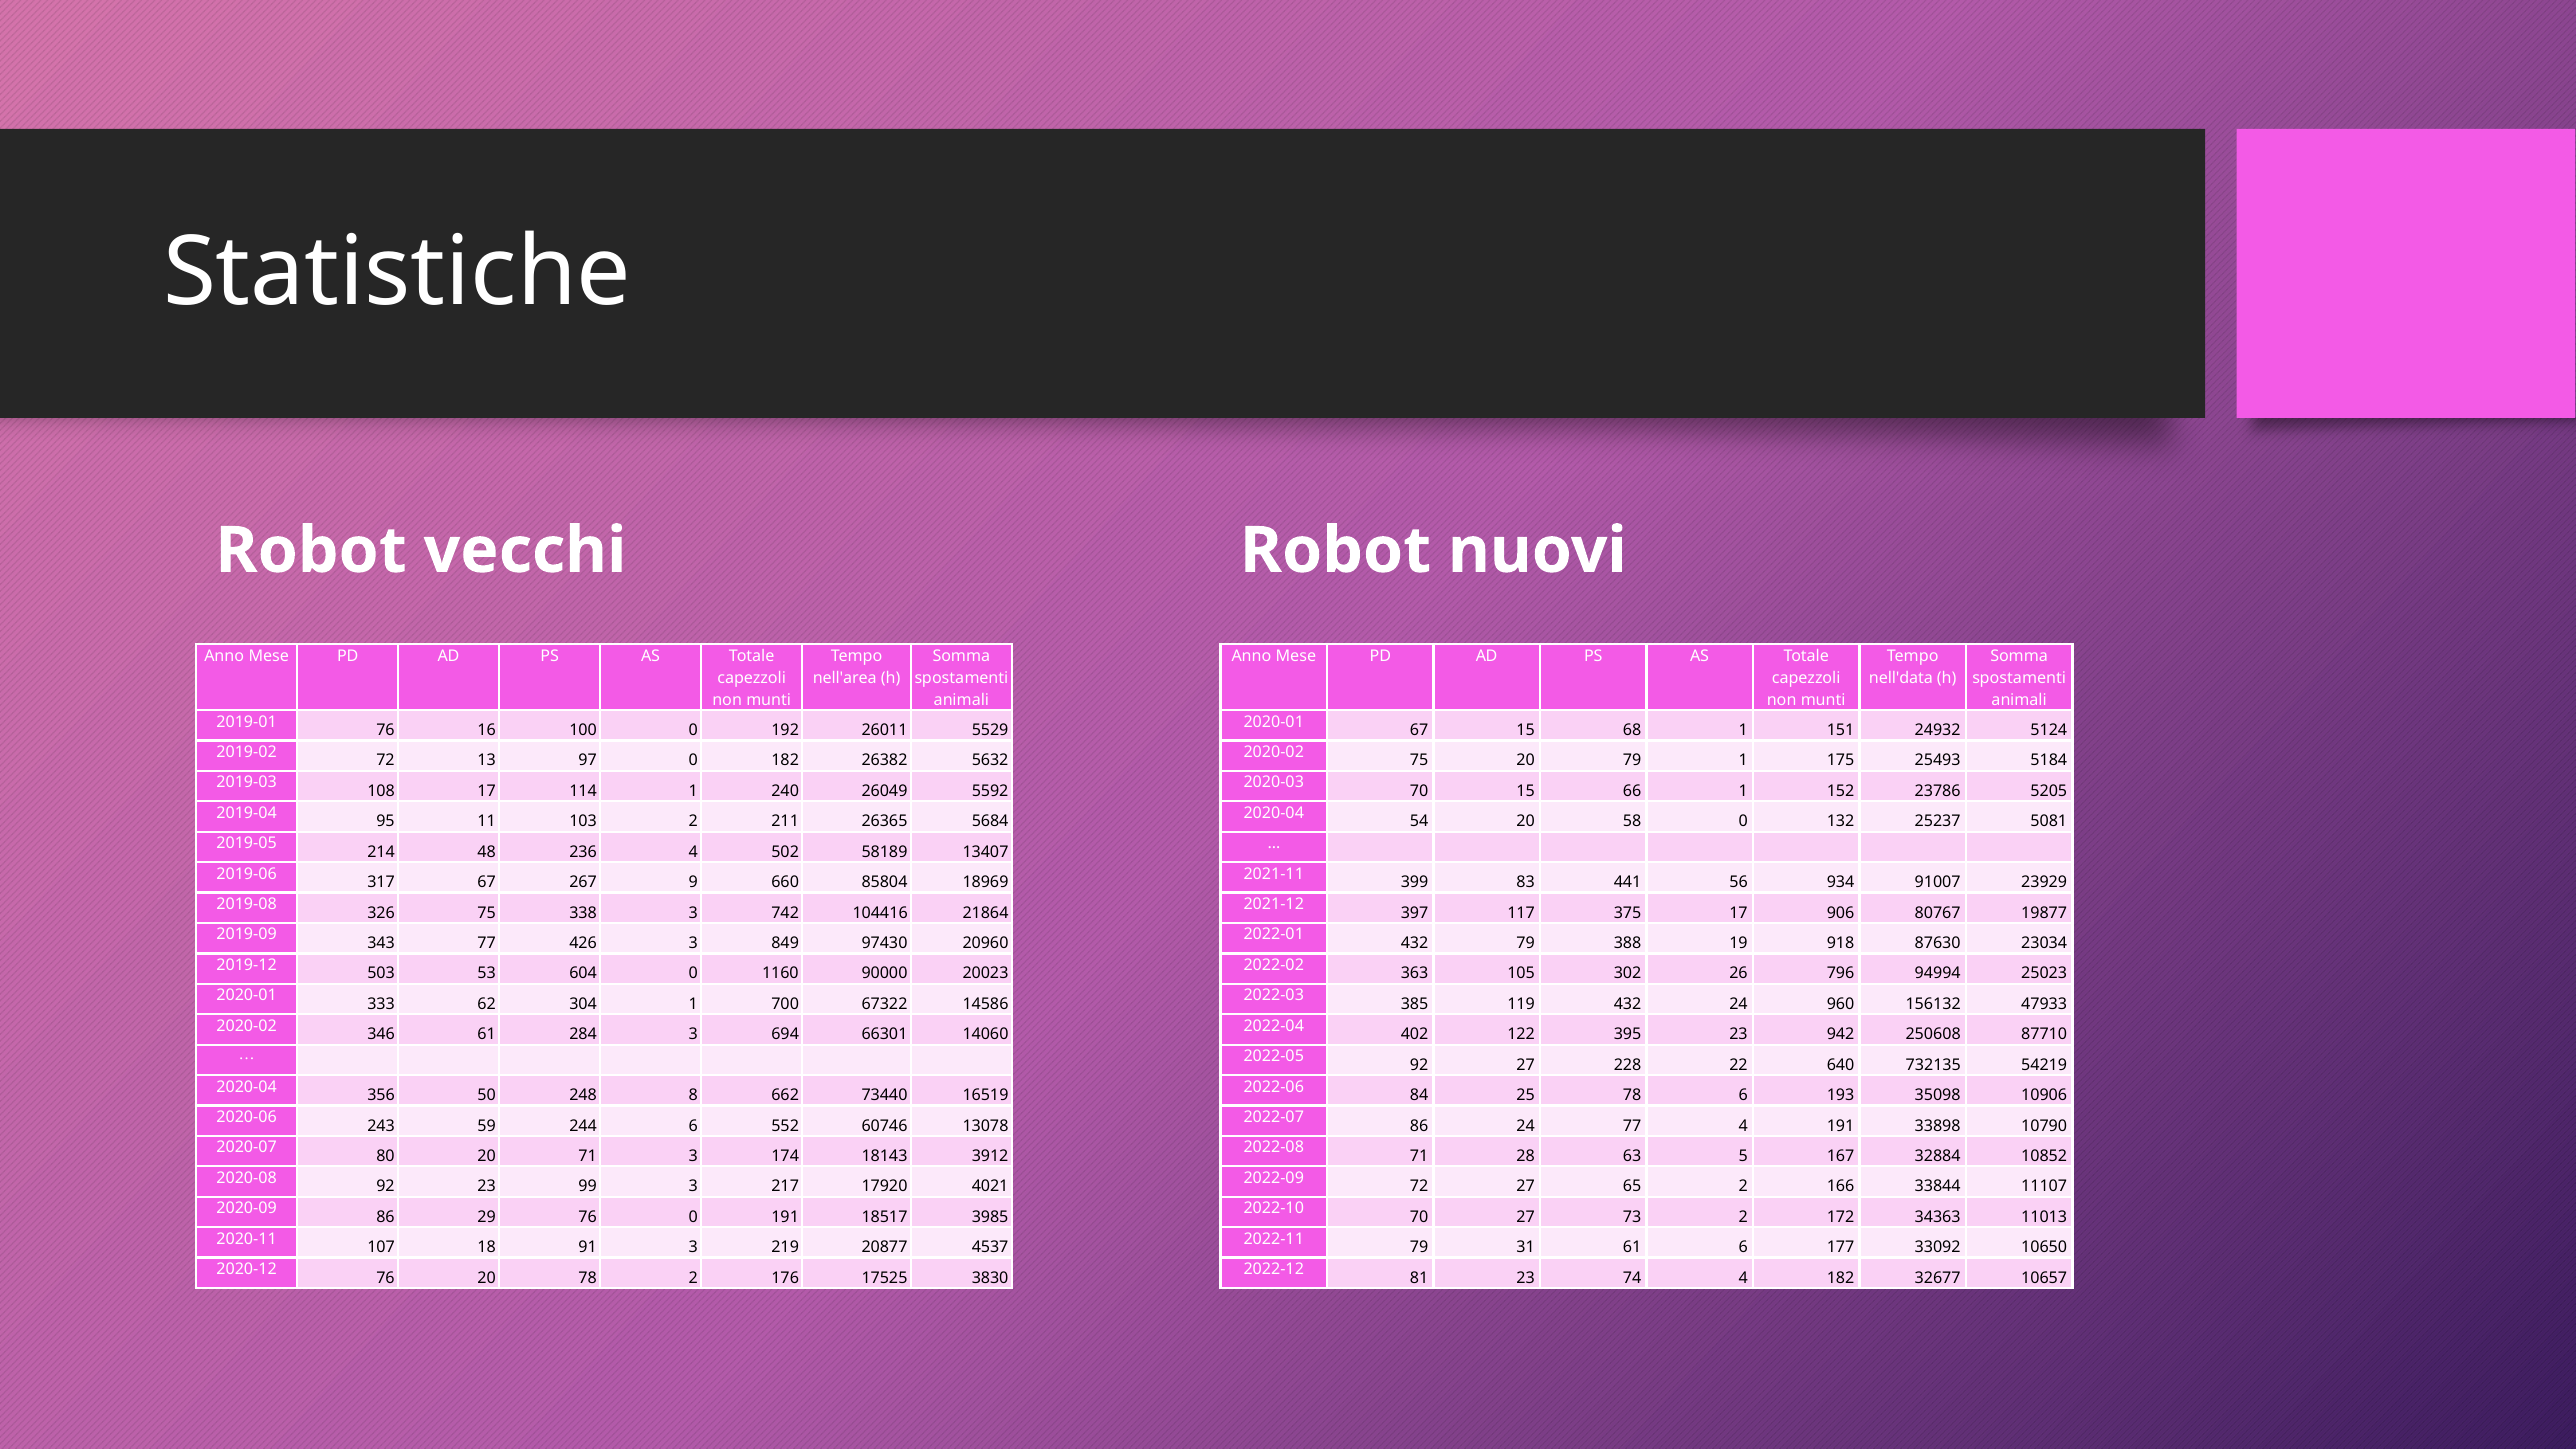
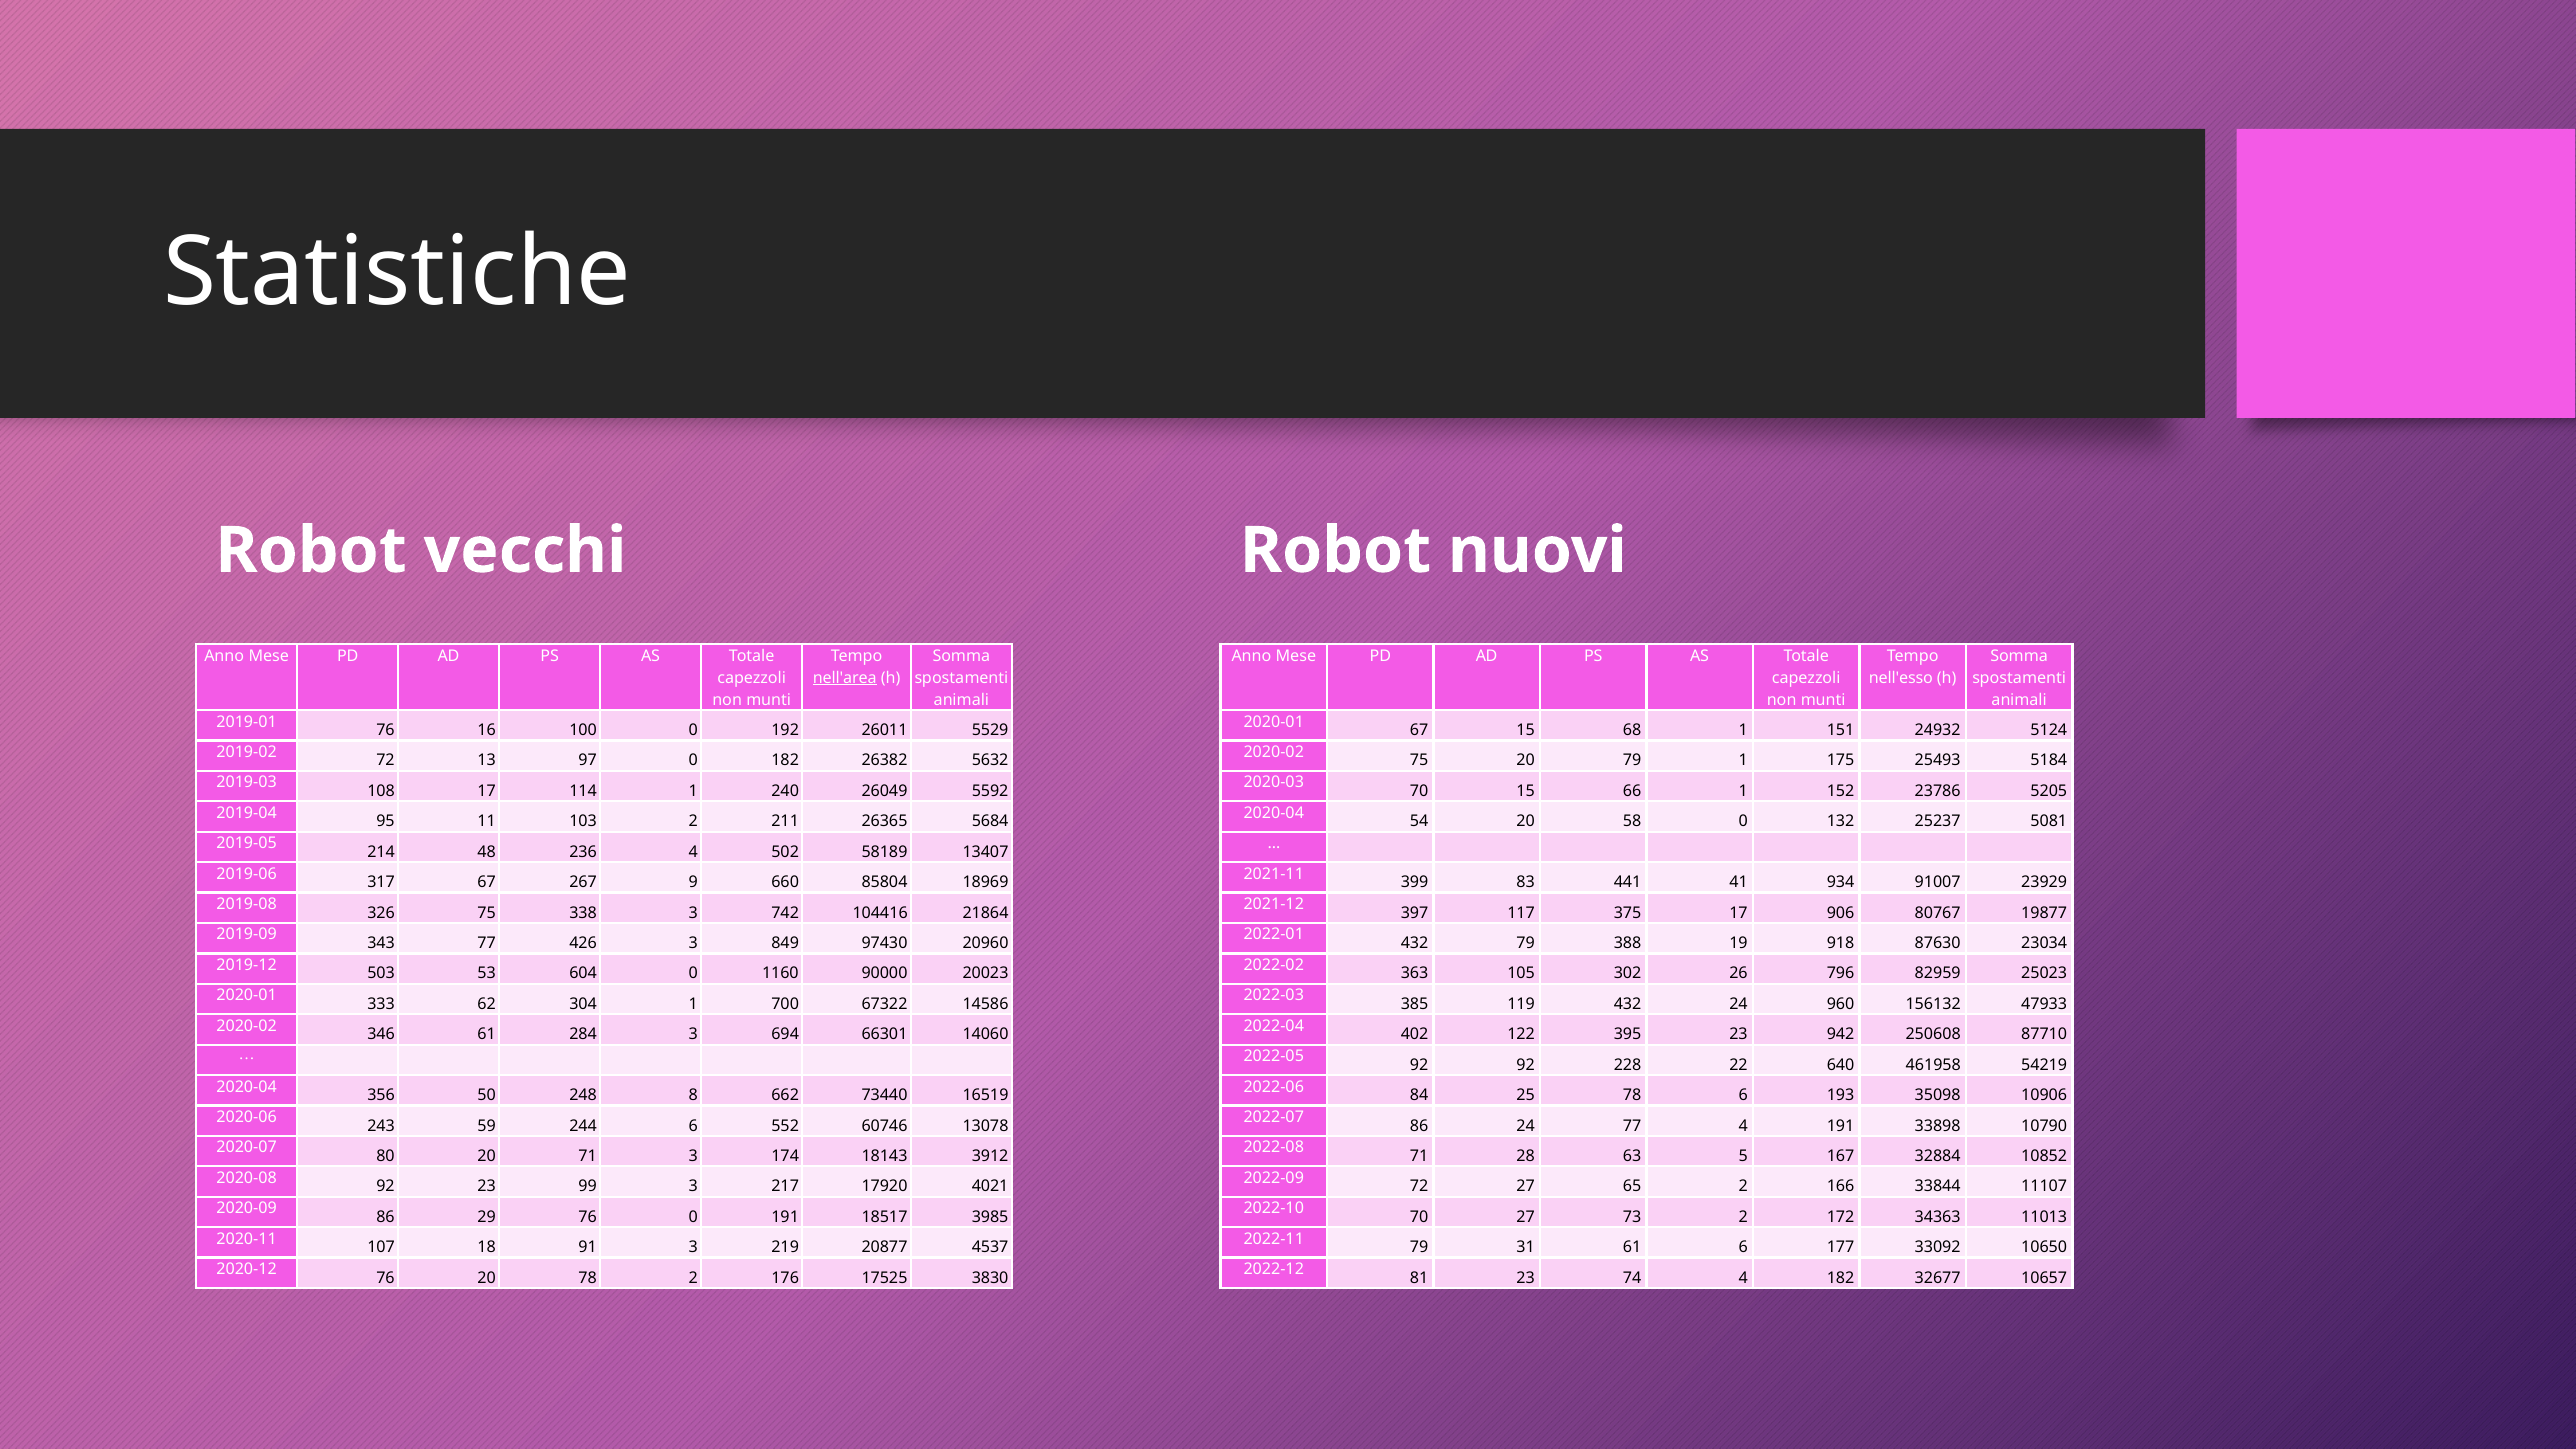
nell'area underline: none -> present
nell'data: nell'data -> nell'esso
56: 56 -> 41
94994: 94994 -> 82959
92 27: 27 -> 92
732135: 732135 -> 461958
